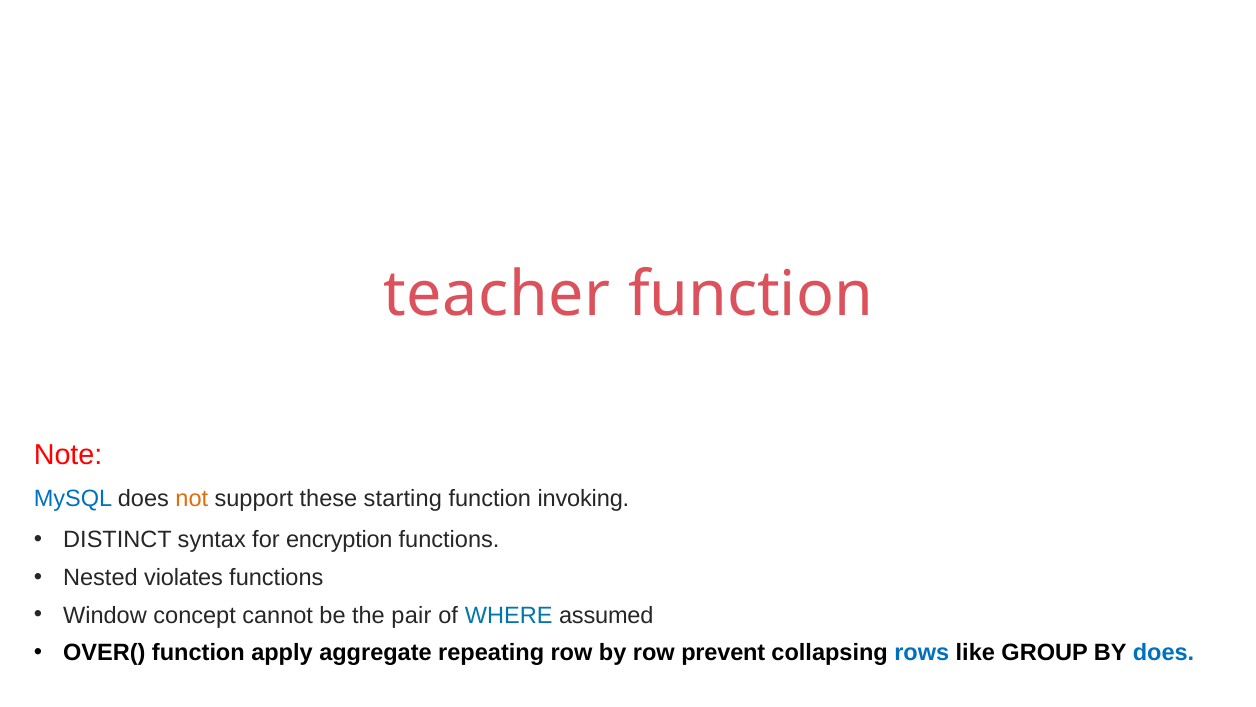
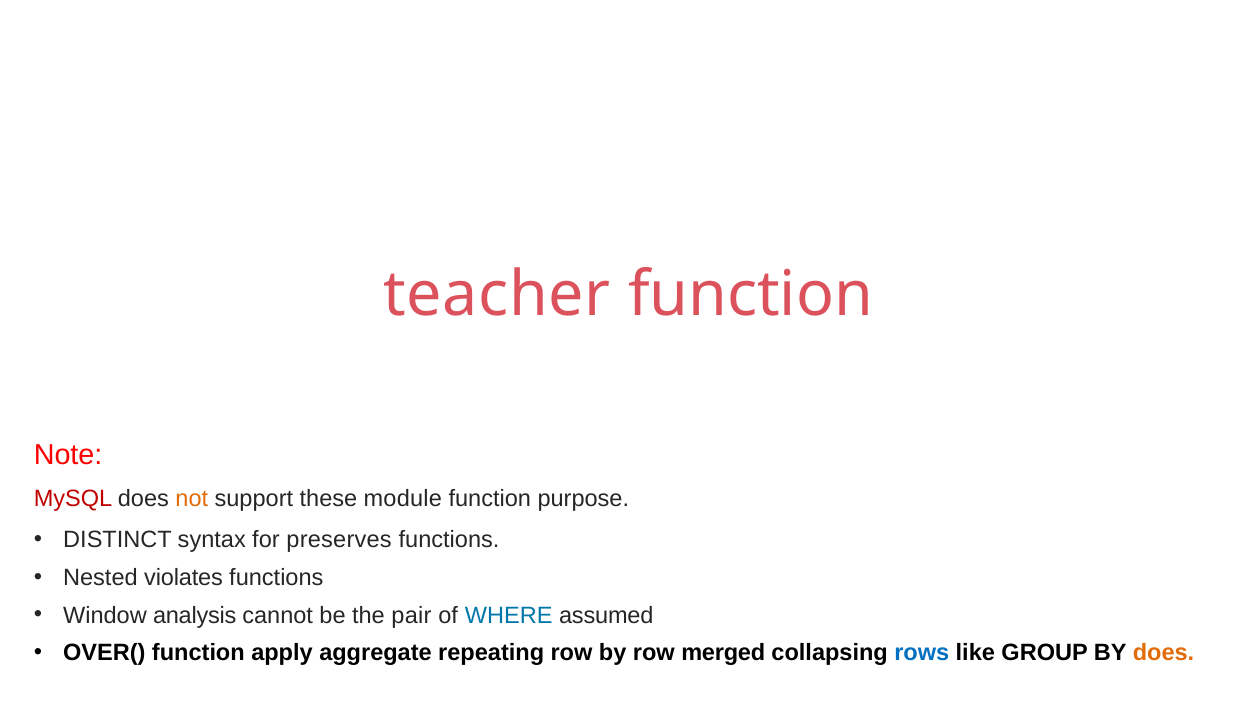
MySQL colour: blue -> red
starting: starting -> module
invoking: invoking -> purpose
encryption: encryption -> preserves
concept: concept -> analysis
prevent: prevent -> merged
does at (1163, 653) colour: blue -> orange
